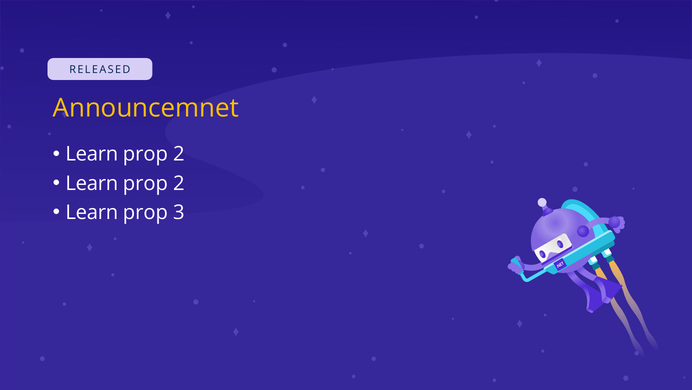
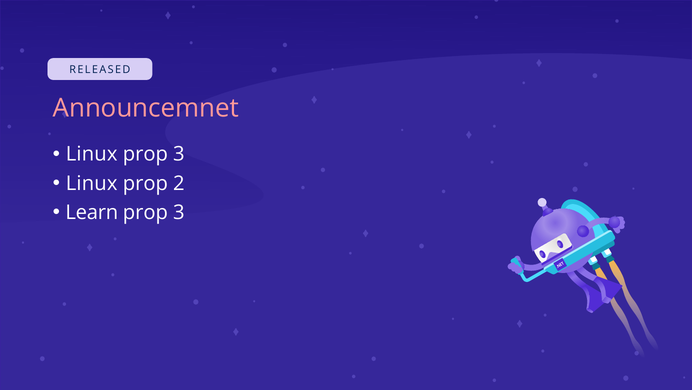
Announcemnet colour: yellow -> pink
Learn at (92, 154): Learn -> Linux
2 at (179, 154): 2 -> 3
Learn at (92, 183): Learn -> Linux
